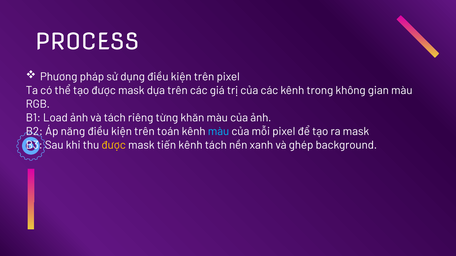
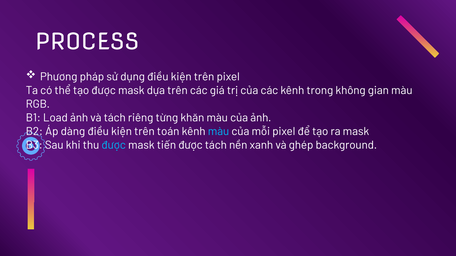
năng: năng -> dàng
được at (114, 145) colour: yellow -> light blue
tiến kênh: kênh -> được
